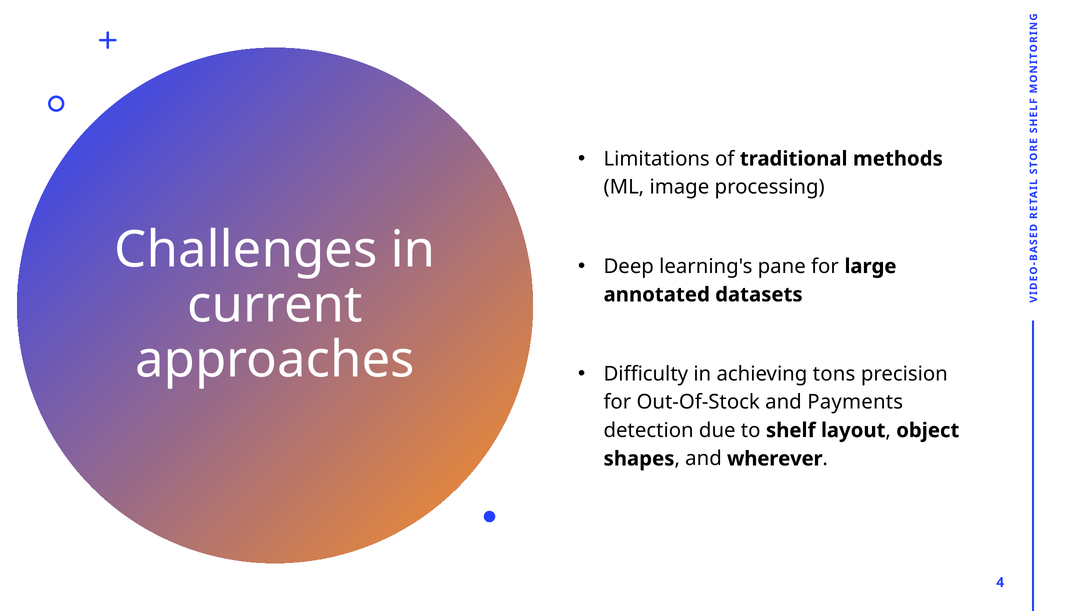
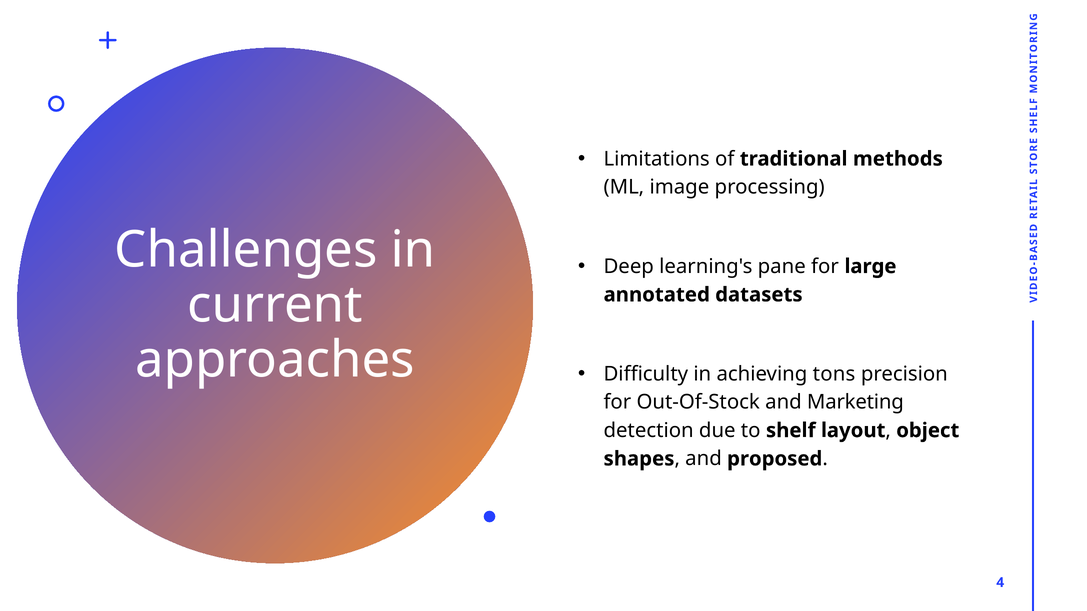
Payments: Payments -> Marketing
wherever: wherever -> proposed
